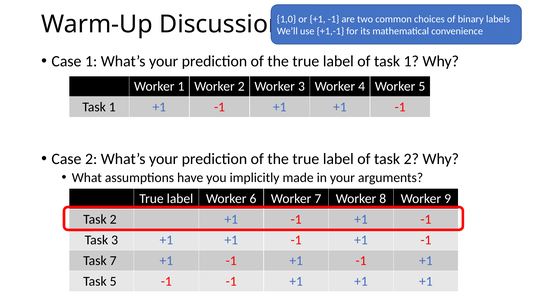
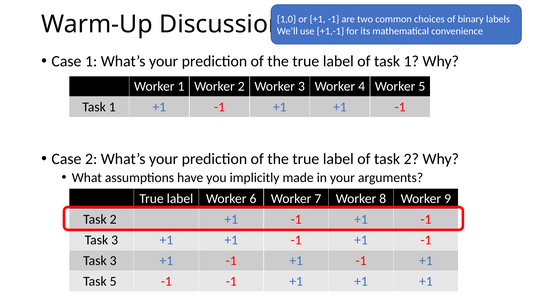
7 at (113, 261): 7 -> 3
